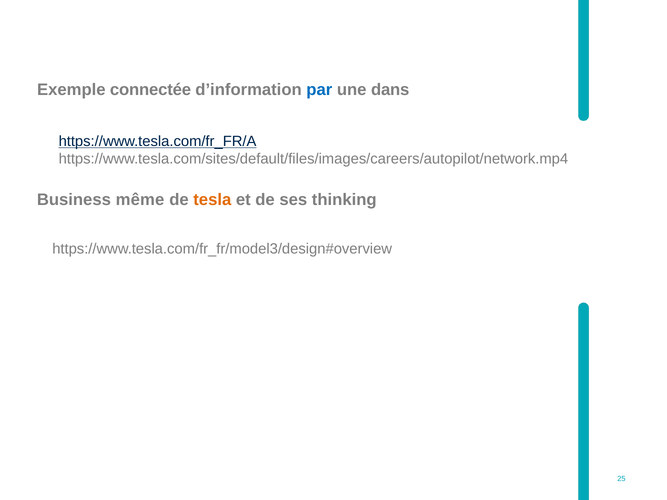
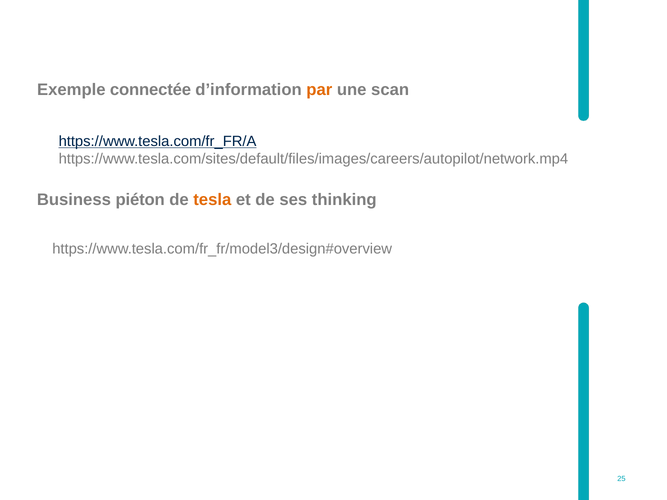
par colour: blue -> orange
dans: dans -> scan
même: même -> piéton
